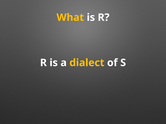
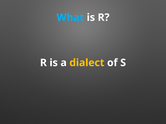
What colour: yellow -> light blue
